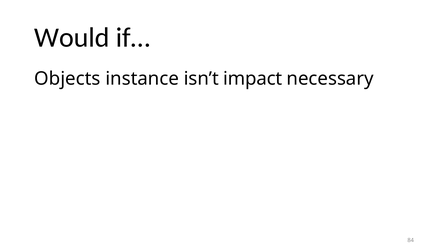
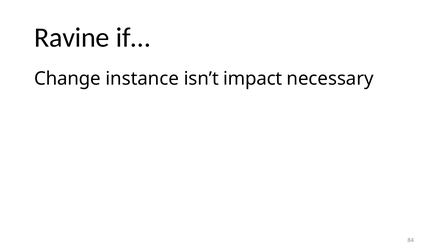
Would: Would -> Ravine
Objects: Objects -> Change
